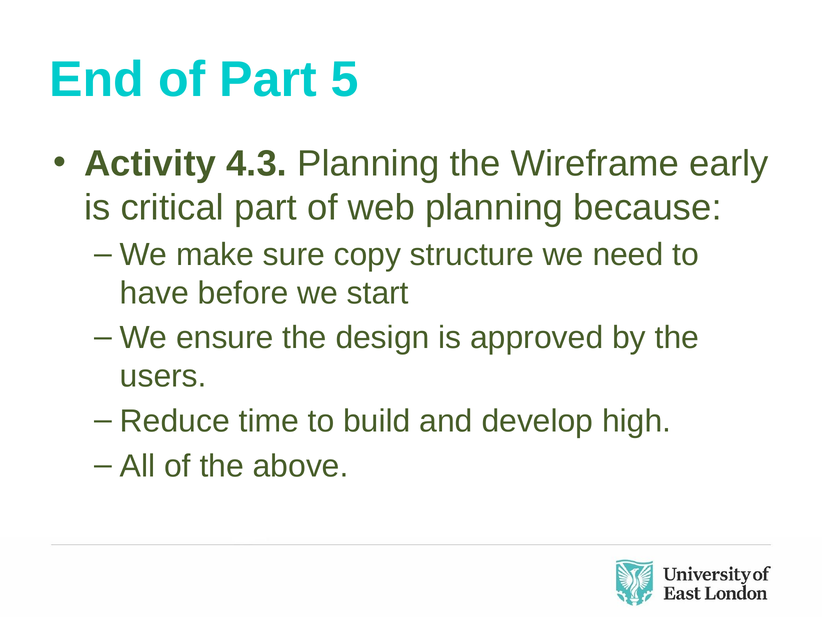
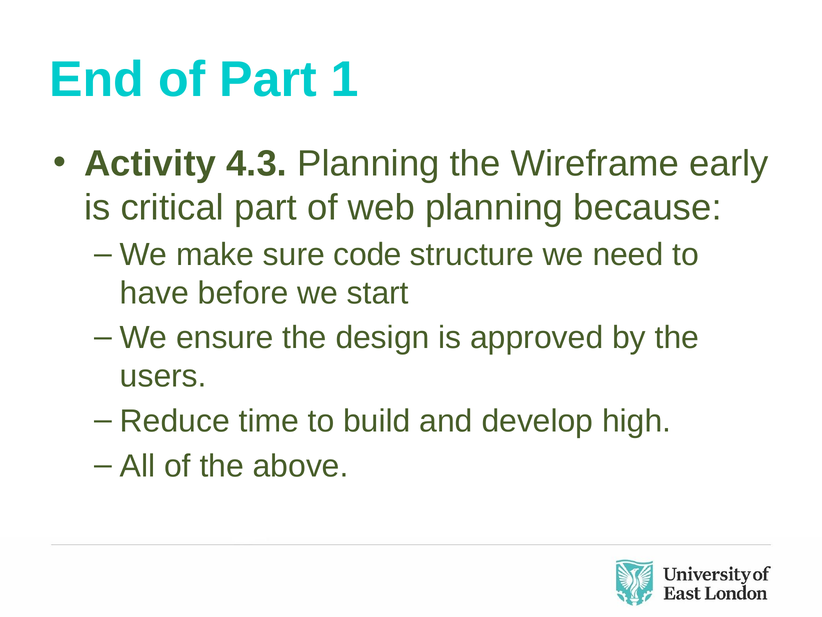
5: 5 -> 1
copy: copy -> code
